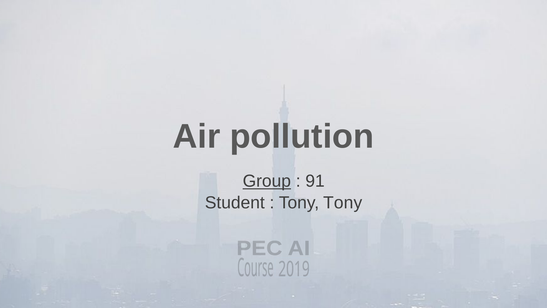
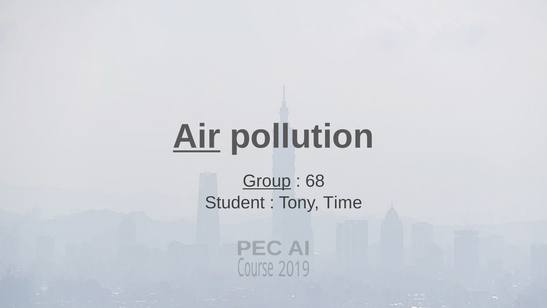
Air underline: none -> present
91: 91 -> 68
Tony Tony: Tony -> Time
